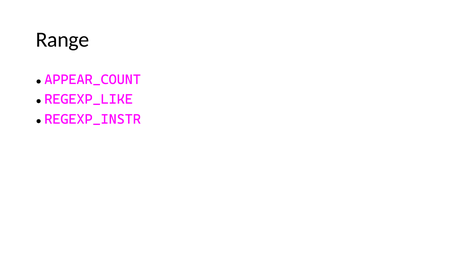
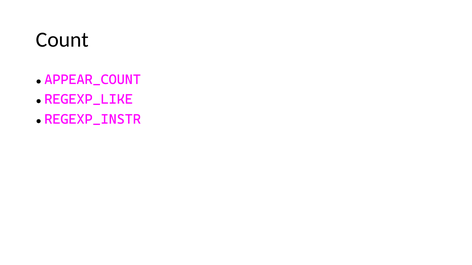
Range: Range -> Count
